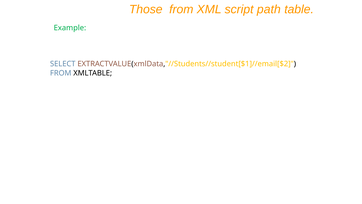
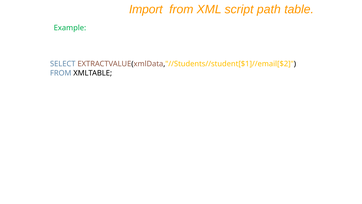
Those: Those -> Import
